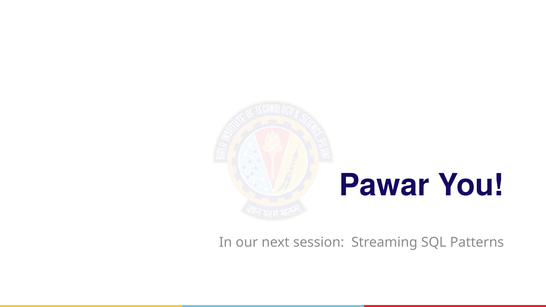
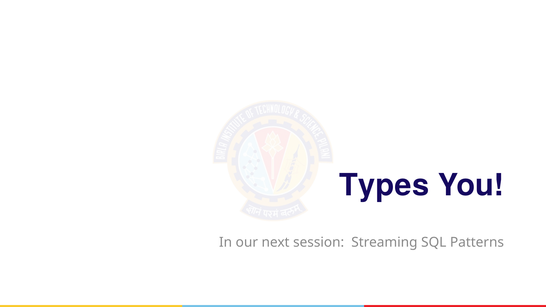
Pawar: Pawar -> Types
